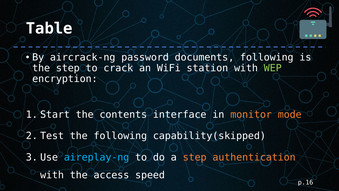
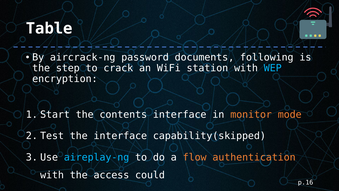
WEP colour: light green -> light blue
the following: following -> interface
a step: step -> flow
speed: speed -> could
